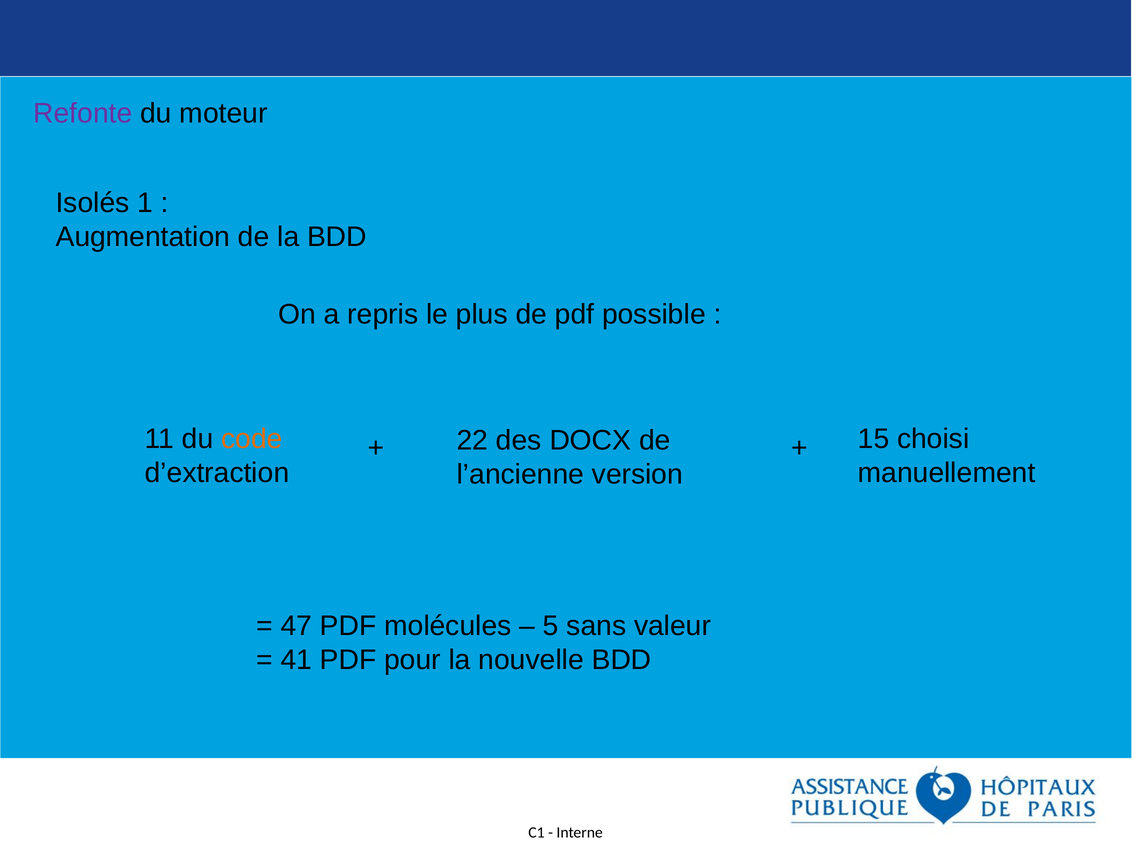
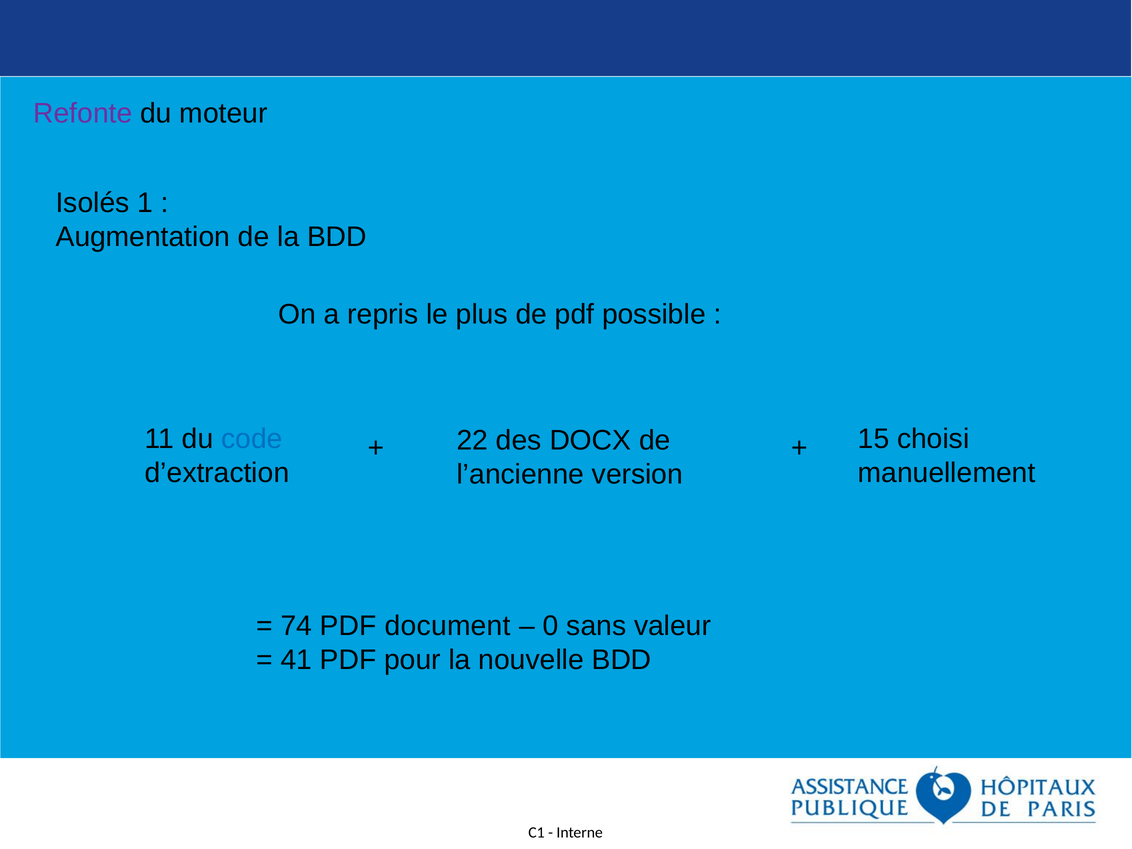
code colour: orange -> blue
47: 47 -> 74
molécules: molécules -> document
5: 5 -> 0
